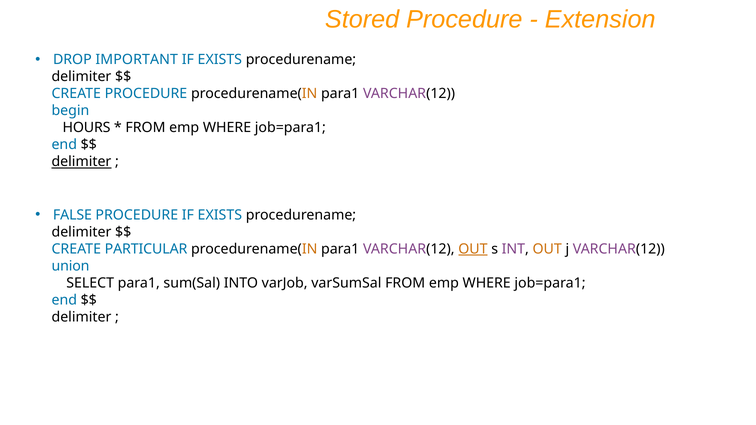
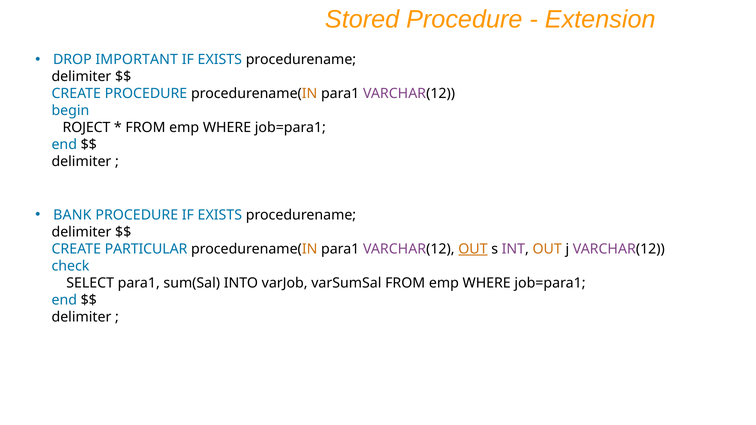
HOURS: HOURS -> ROJECT
delimiter at (81, 162) underline: present -> none
FALSE: FALSE -> BANK
union: union -> check
